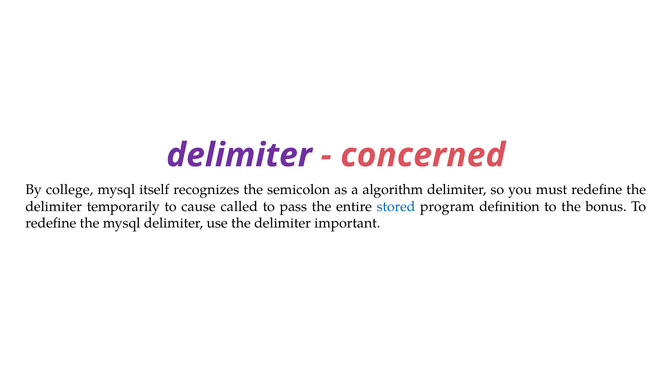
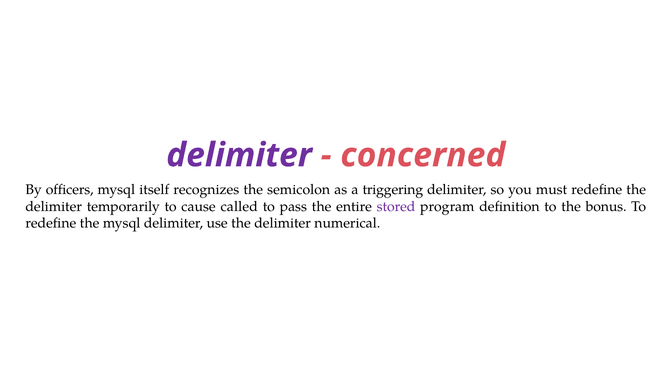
college: college -> officers
algorithm: algorithm -> triggering
stored colour: blue -> purple
important: important -> numerical
